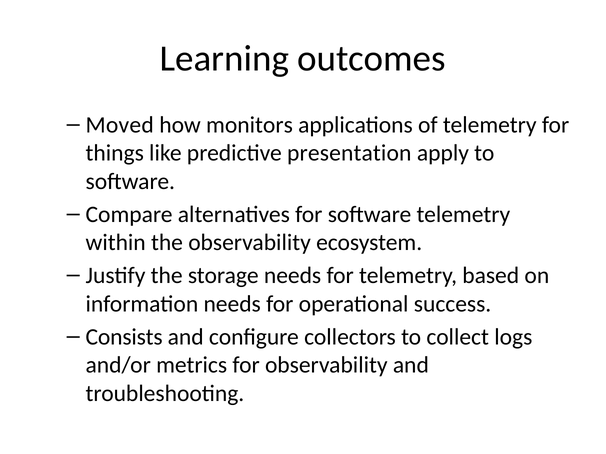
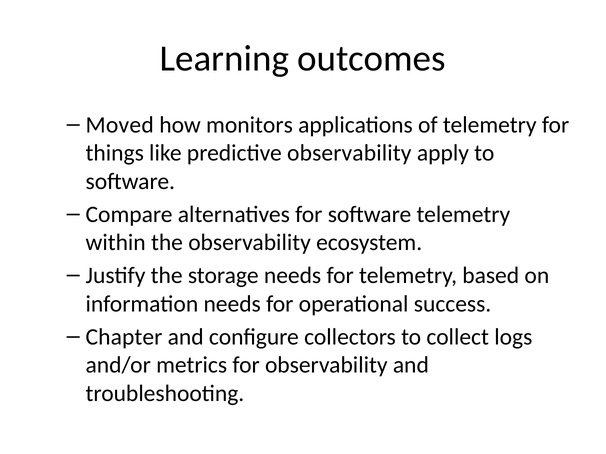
predictive presentation: presentation -> observability
Consists: Consists -> Chapter
